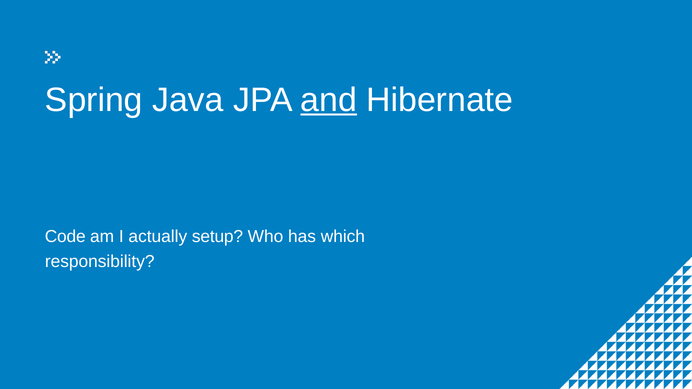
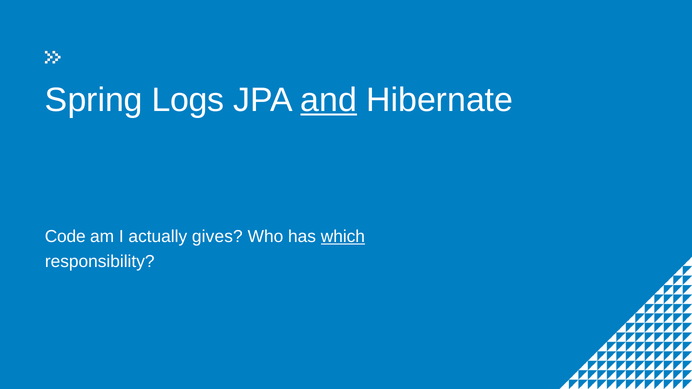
Java: Java -> Logs
setup: setup -> gives
which underline: none -> present
